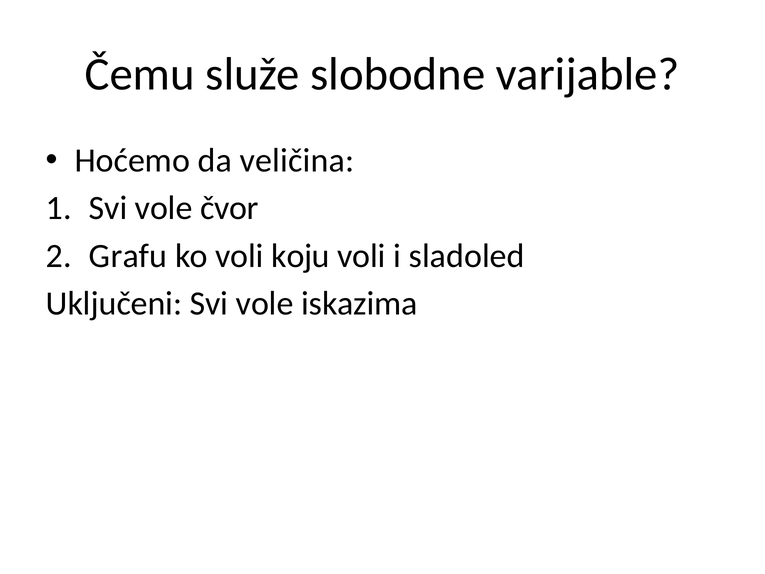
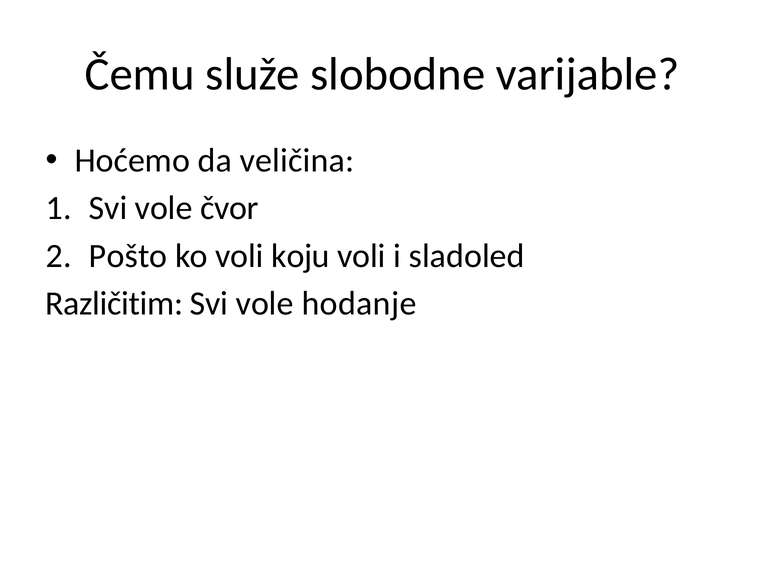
Grafu: Grafu -> Pošto
Uključeni: Uključeni -> Različitim
iskazima: iskazima -> hodanje
